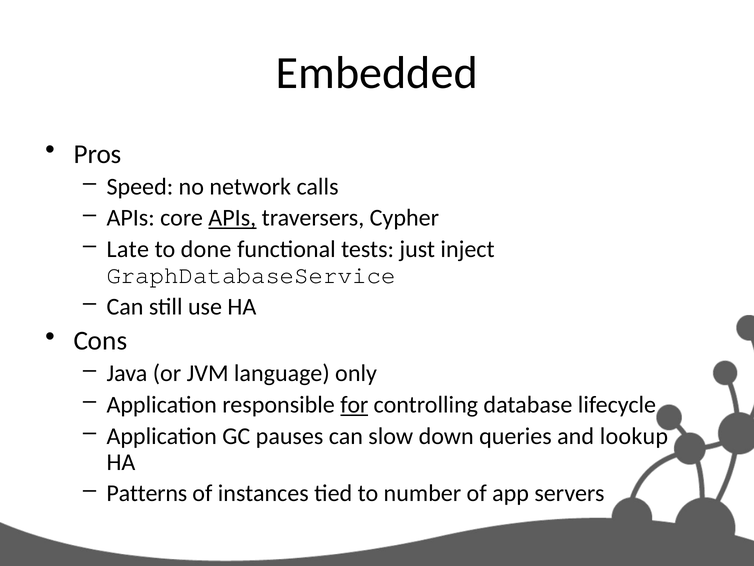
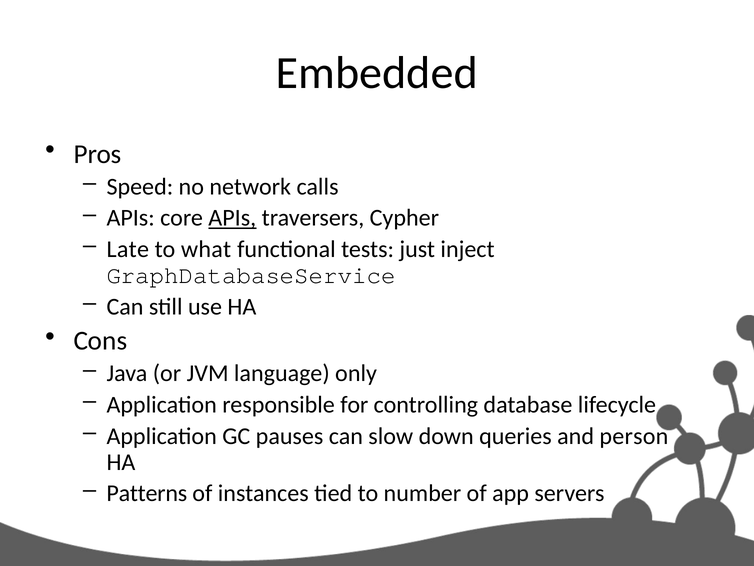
done: done -> what
for underline: present -> none
lookup: lookup -> person
